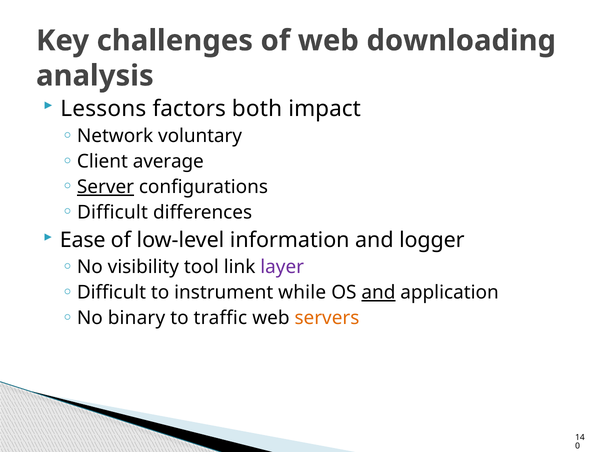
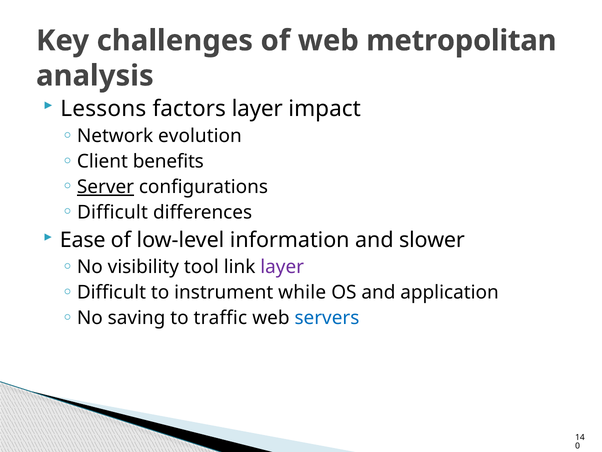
downloading: downloading -> metropolitan
factors both: both -> layer
voluntary: voluntary -> evolution
average: average -> benefits
logger: logger -> slower
and at (378, 292) underline: present -> none
binary: binary -> saving
servers colour: orange -> blue
